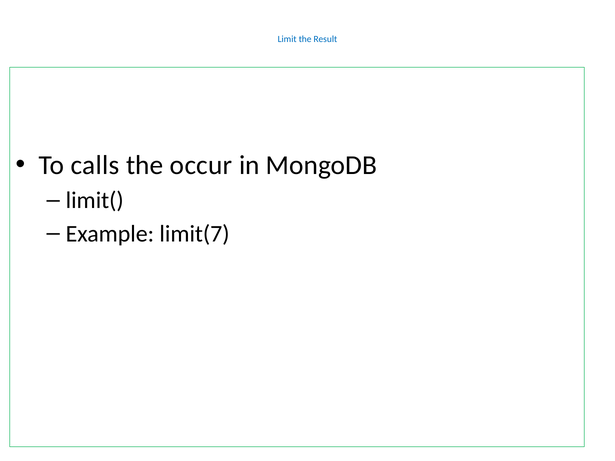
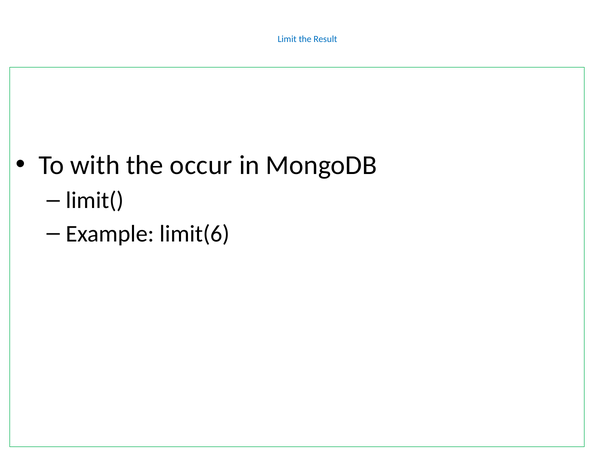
calls: calls -> with
limit(7: limit(7 -> limit(6
